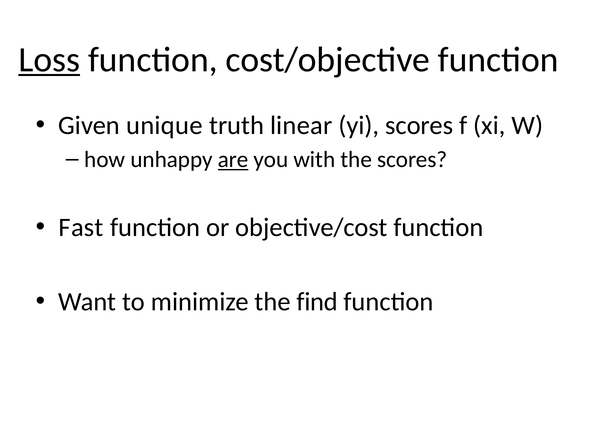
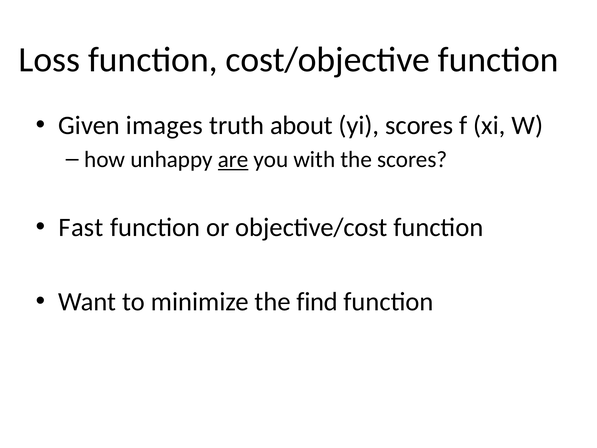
Loss underline: present -> none
unique: unique -> images
linear: linear -> about
